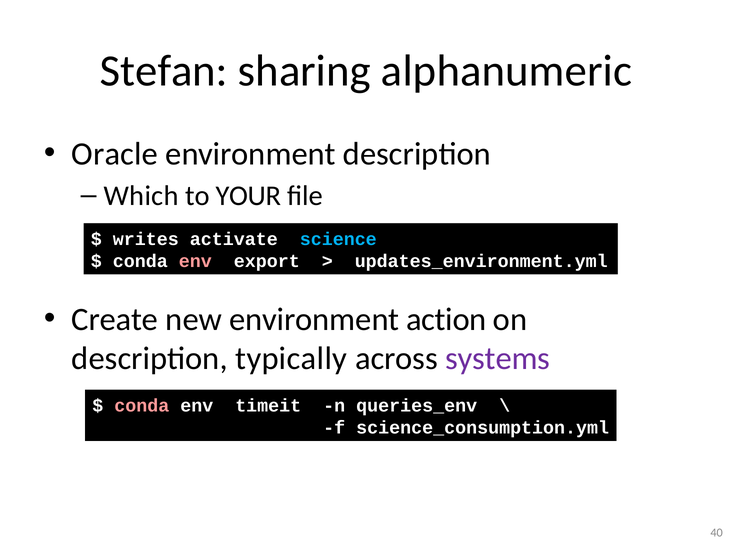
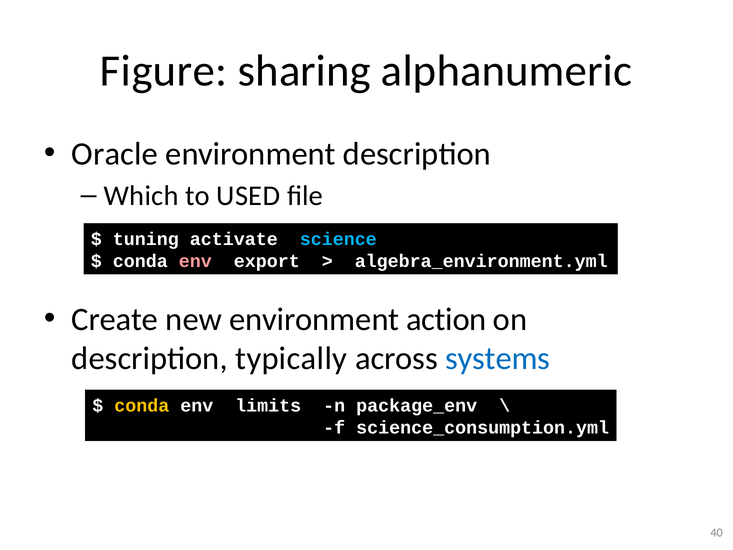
Stefan: Stefan -> Figure
YOUR: YOUR -> USED
writes: writes -> tuning
updates_environment.yml: updates_environment.yml -> algebra_environment.yml
systems colour: purple -> blue
conda at (142, 405) colour: pink -> yellow
timeit: timeit -> limits
queries_env: queries_env -> package_env
